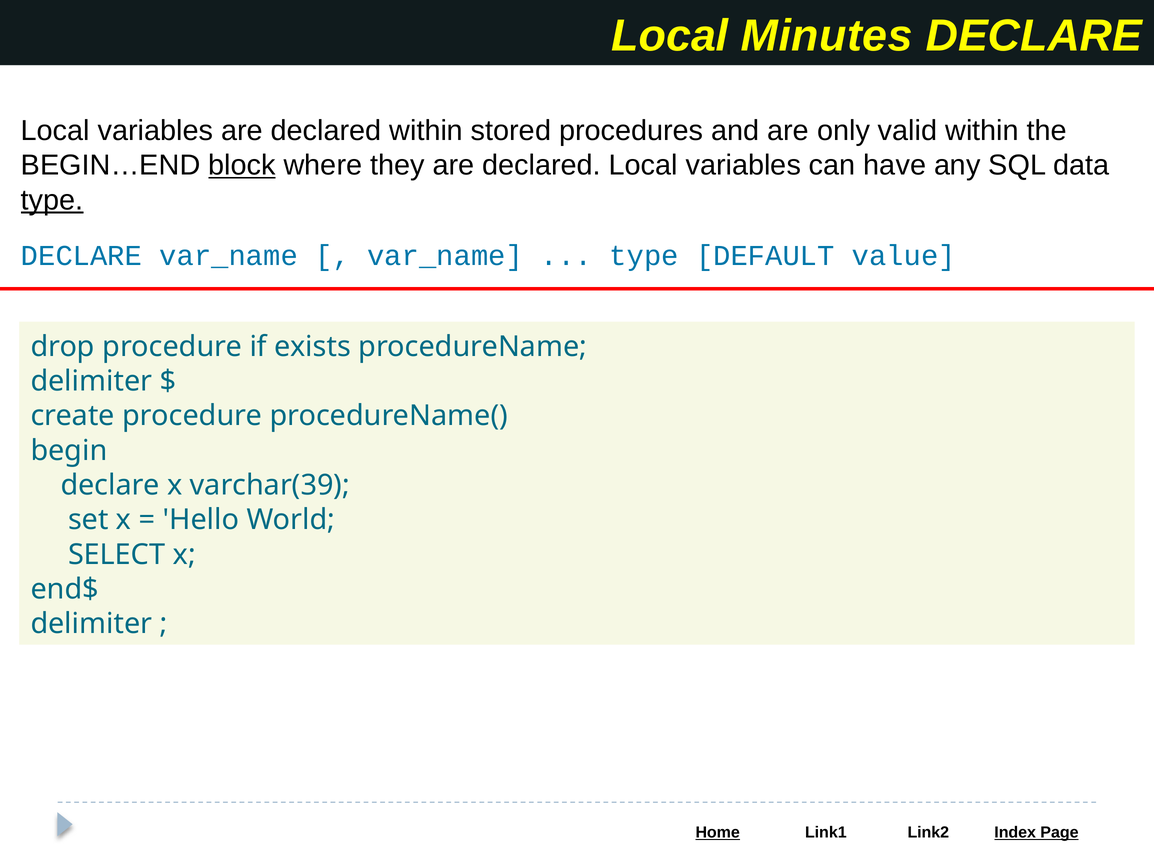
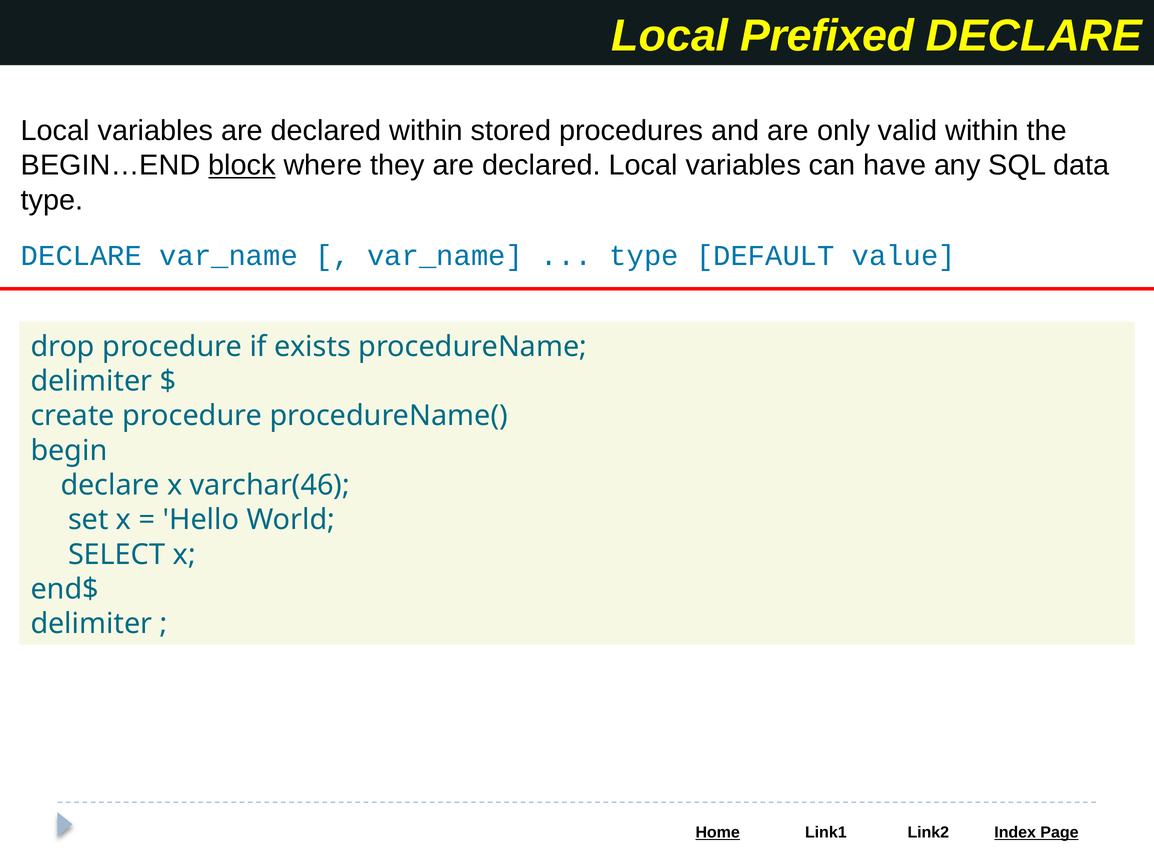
Minutes: Minutes -> Prefixed
type at (52, 200) underline: present -> none
varchar(39: varchar(39 -> varchar(46
